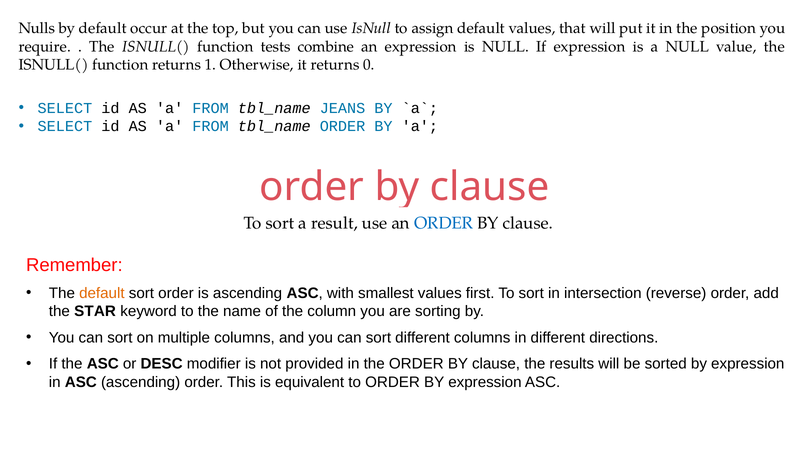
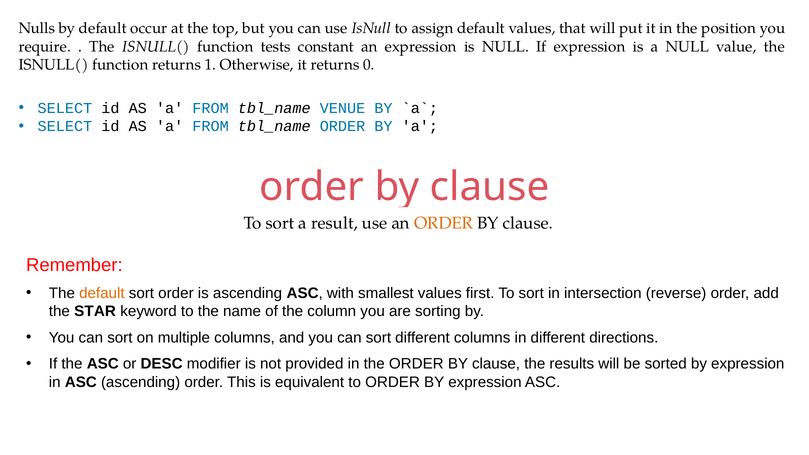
combine: combine -> constant
JEANS: JEANS -> VENUE
ORDER at (444, 223) colour: blue -> orange
